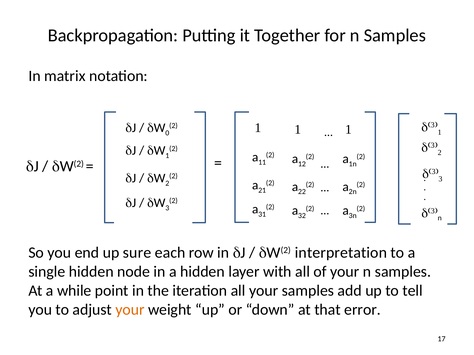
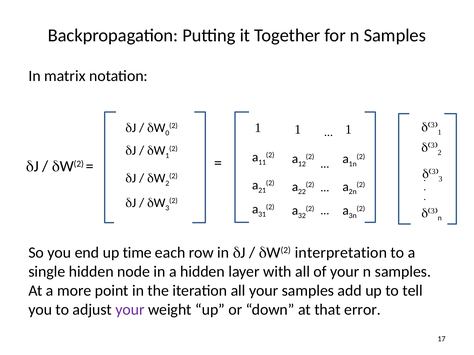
sure: sure -> time
while: while -> more
your at (130, 310) colour: orange -> purple
